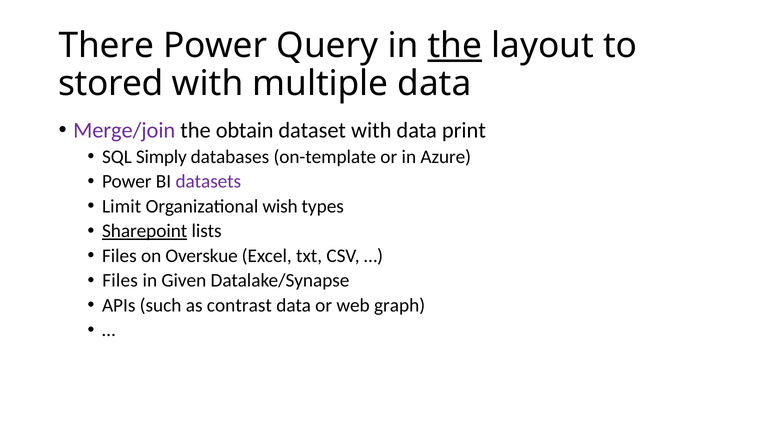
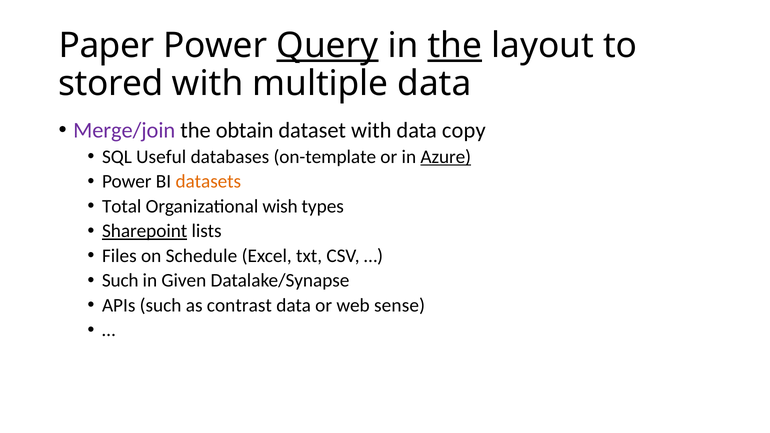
There: There -> Paper
Query underline: none -> present
print: print -> copy
Simply: Simply -> Useful
Azure underline: none -> present
datasets colour: purple -> orange
Limit: Limit -> Total
Overskue: Overskue -> Schedule
Files at (120, 281): Files -> Such
graph: graph -> sense
